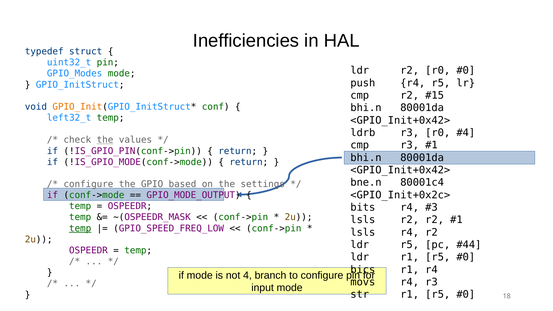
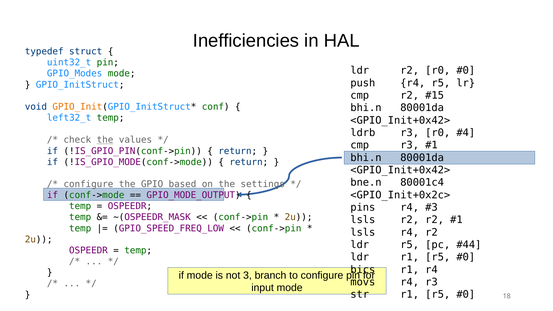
bits: bits -> pins
temp at (80, 228) underline: present -> none
4: 4 -> 3
